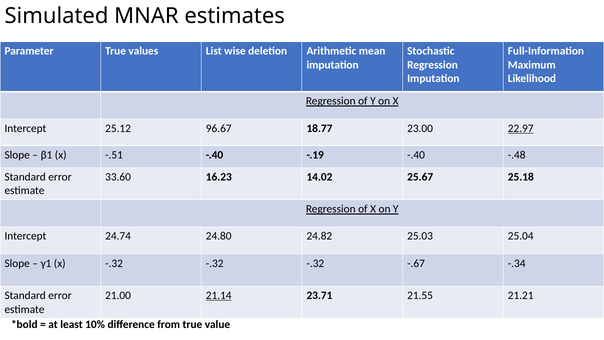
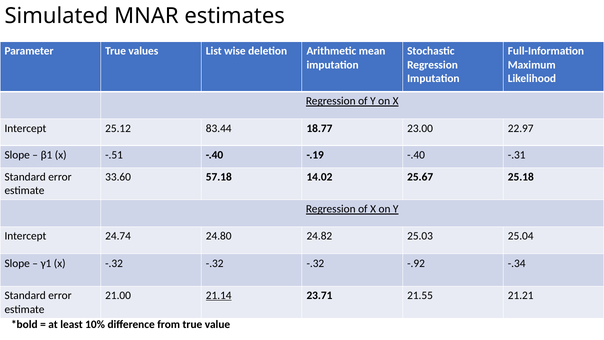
96.67: 96.67 -> 83.44
22.97 underline: present -> none
-.48: -.48 -> -.31
16.23: 16.23 -> 57.18
-.67: -.67 -> -.92
